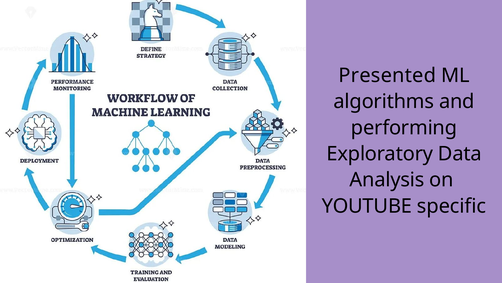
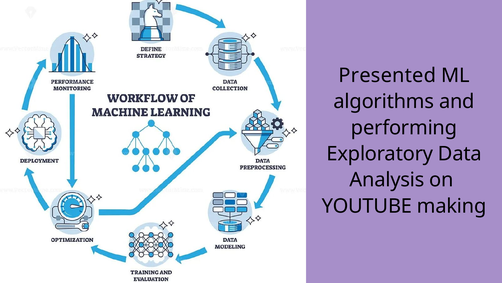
specific: specific -> making
